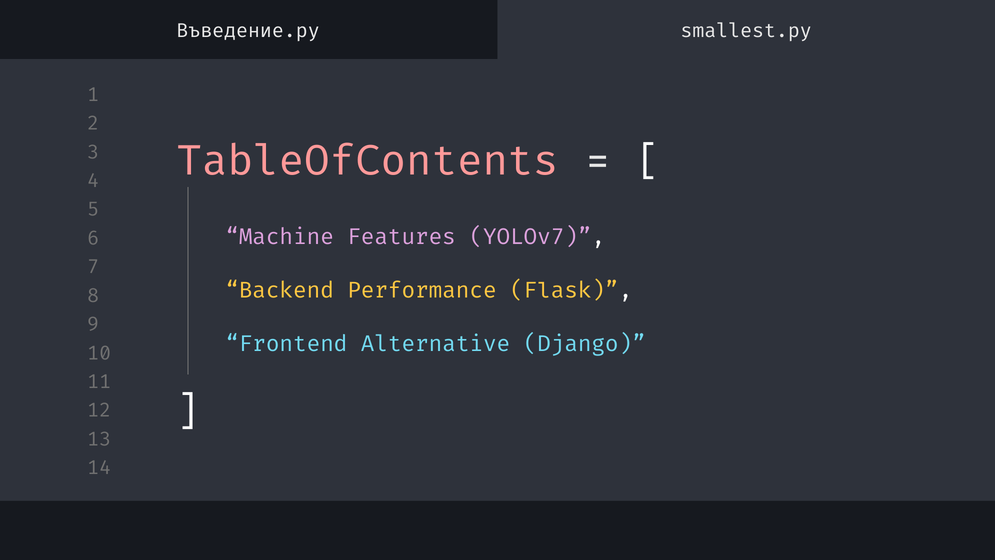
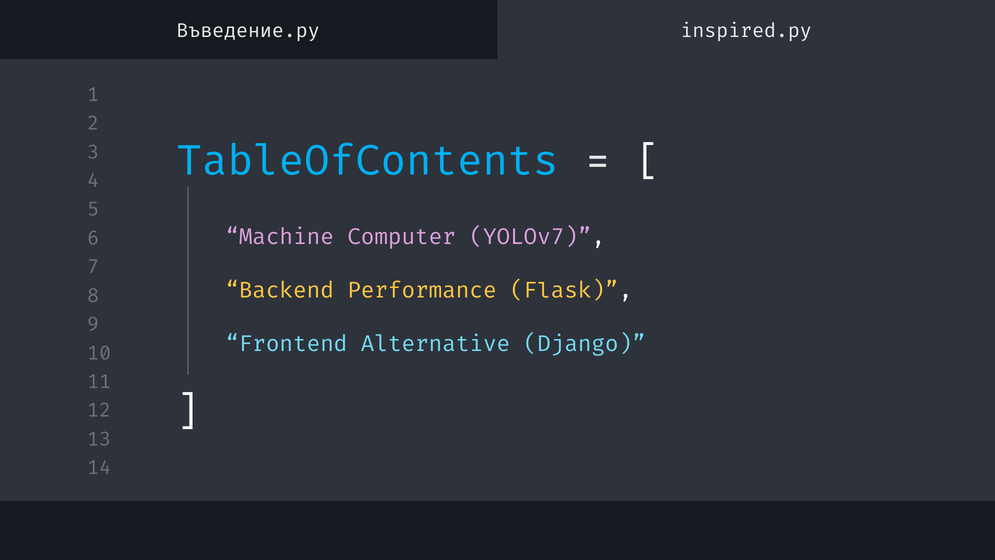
smallest.py: smallest.py -> inspired.py
TableOfContents colour: pink -> light blue
Features: Features -> Computer
